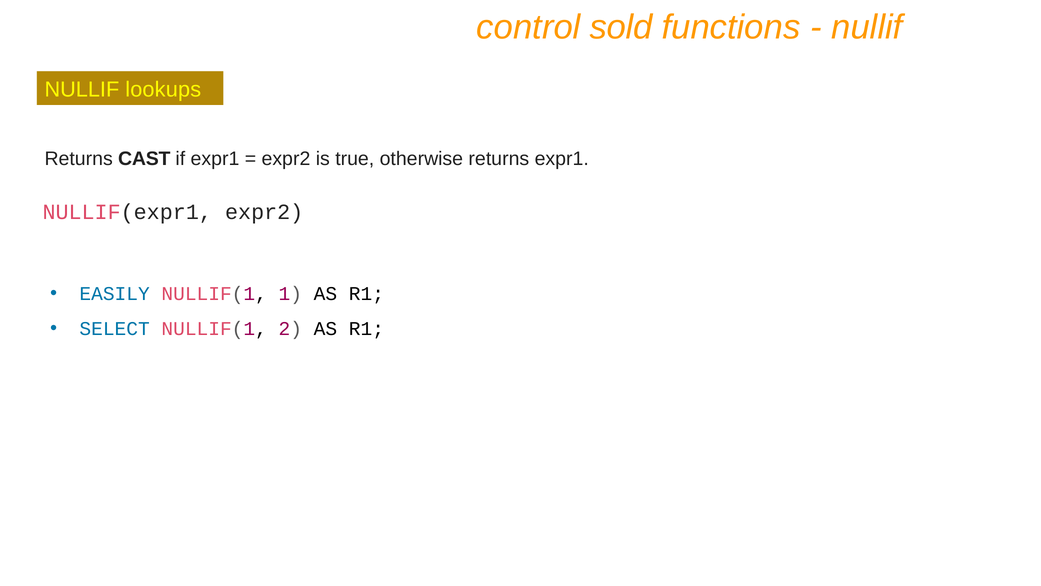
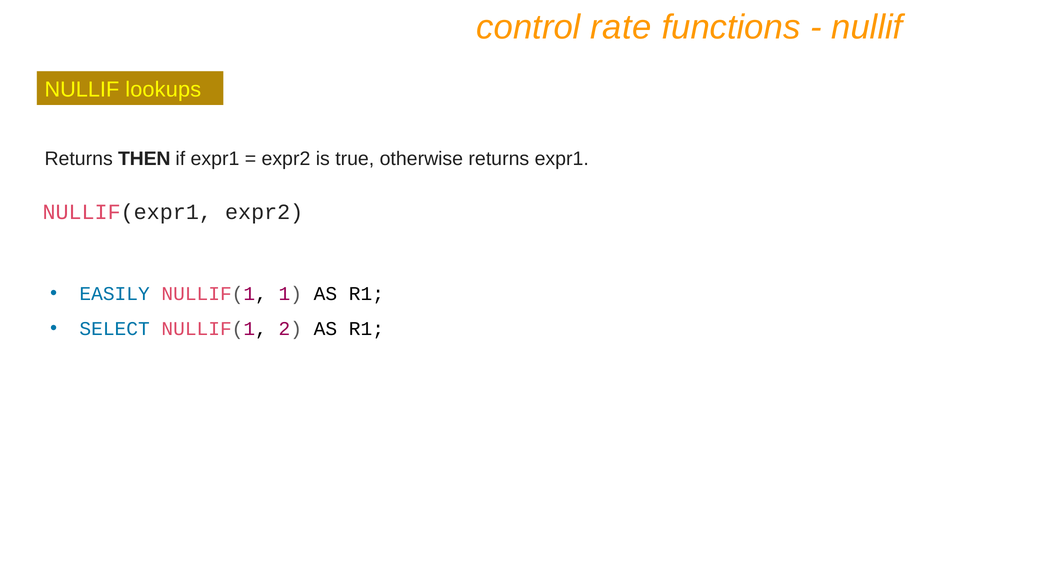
sold: sold -> rate
CAST: CAST -> THEN
